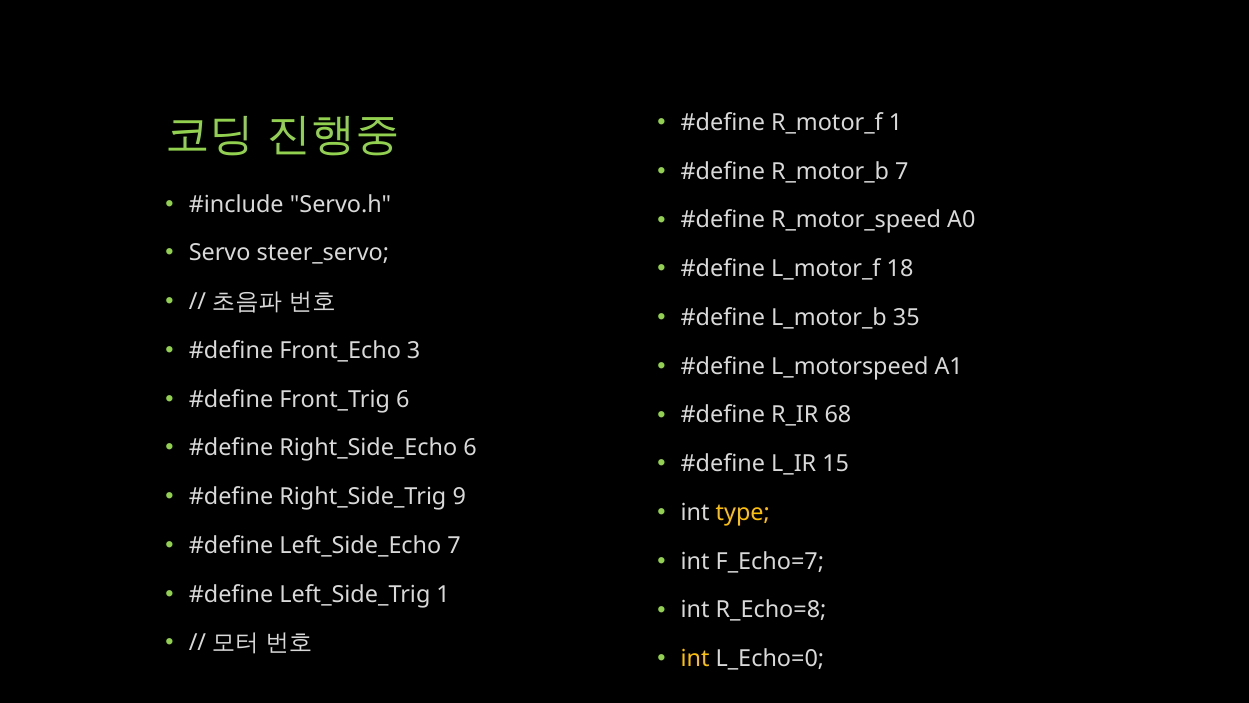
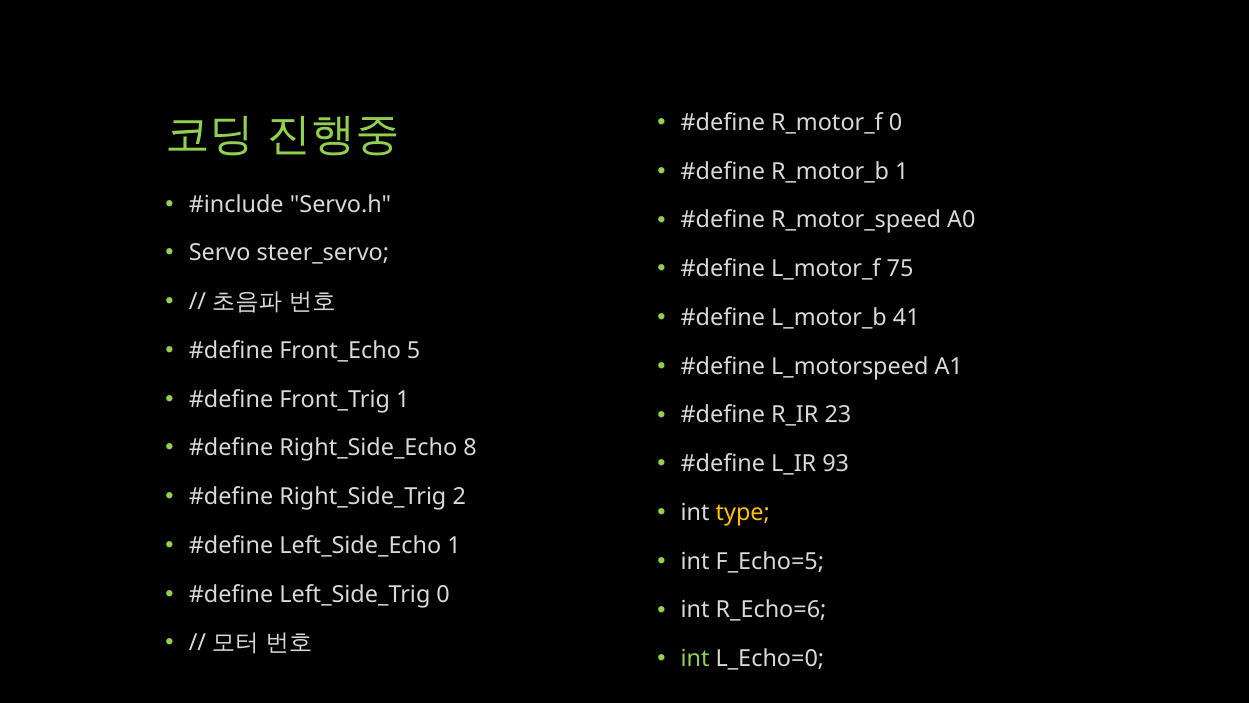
R_motor_f 1: 1 -> 0
R_motor_b 7: 7 -> 1
18: 18 -> 75
35: 35 -> 41
3: 3 -> 5
Front_Trig 6: 6 -> 1
68: 68 -> 23
Right_Side_Echo 6: 6 -> 8
15: 15 -> 93
9: 9 -> 2
Left_Side_Echo 7: 7 -> 1
F_Echo=7: F_Echo=7 -> F_Echo=5
Left_Side_Trig 1: 1 -> 0
R_Echo=8: R_Echo=8 -> R_Echo=6
int at (695, 659) colour: yellow -> light green
